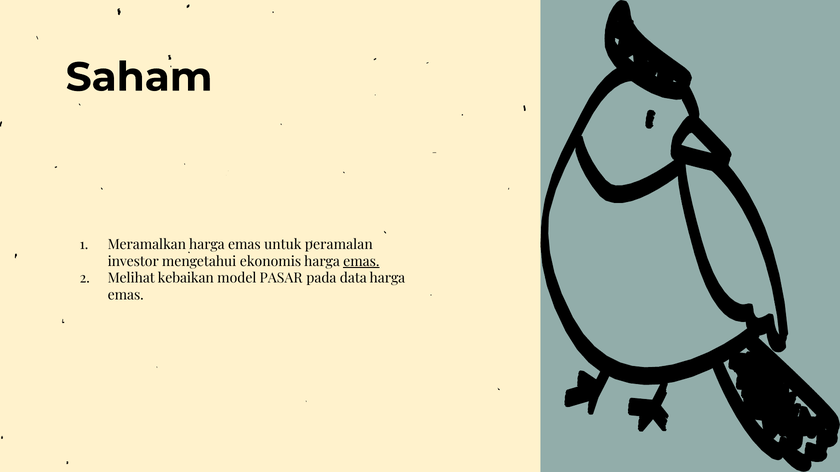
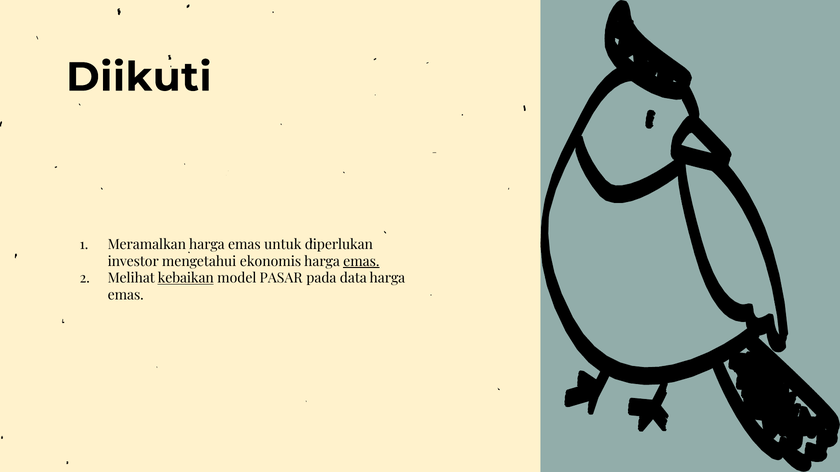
Saham: Saham -> Diikuti
peramalan: peramalan -> diperlukan
kebaikan underline: none -> present
